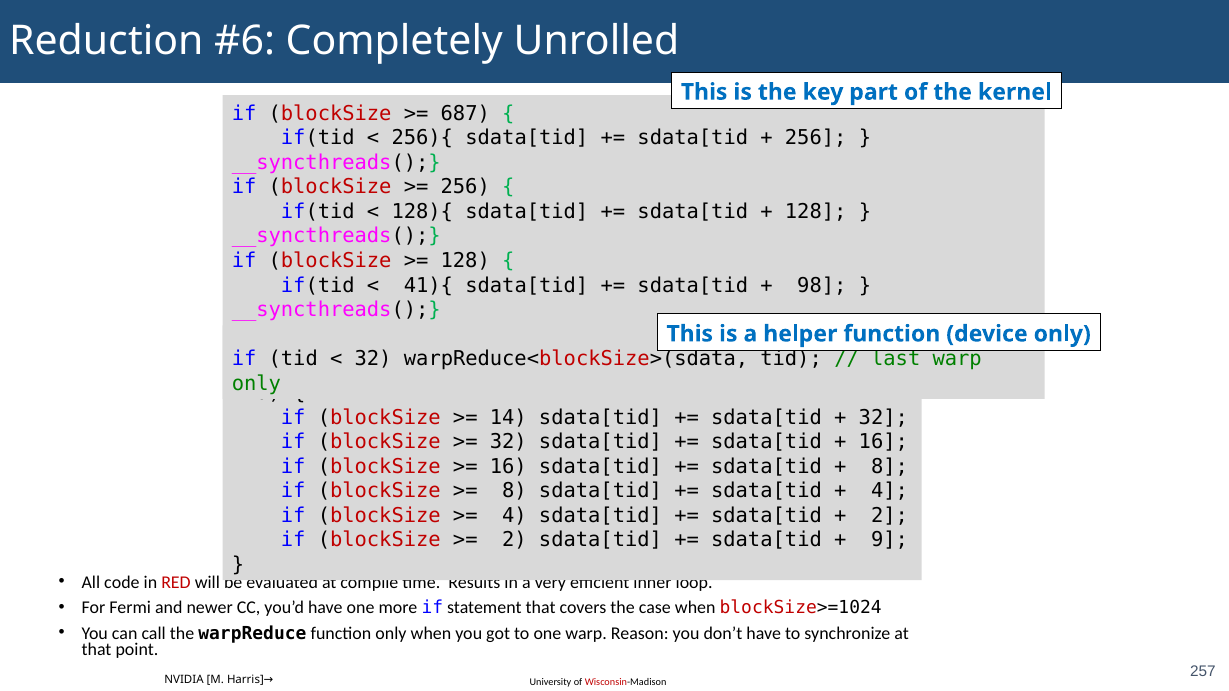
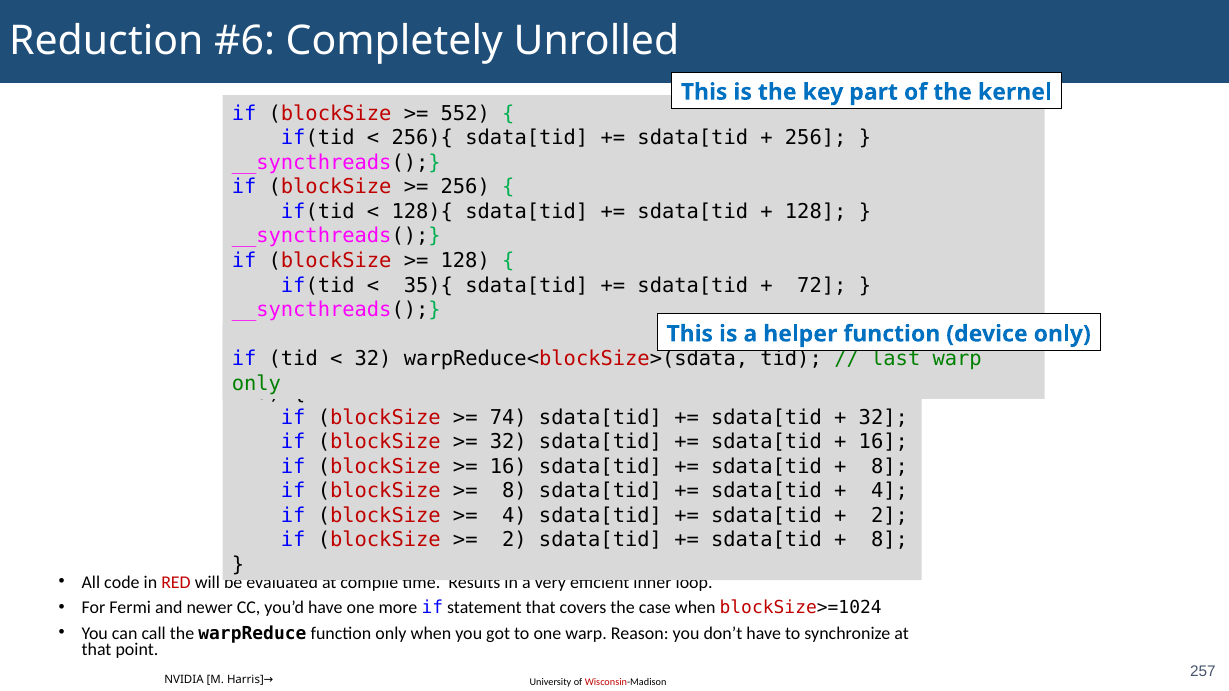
687: 687 -> 552
41){: 41){ -> 35){
98: 98 -> 72
14: 14 -> 74
9 at (889, 540): 9 -> 8
